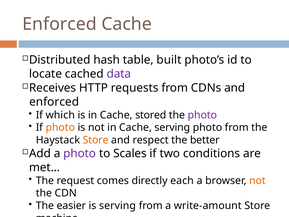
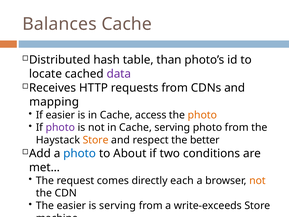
Enforced at (59, 24): Enforced -> Balances
built: built -> than
enforced at (54, 102): enforced -> mapping
If which: which -> easier
stored: stored -> access
photo at (202, 115) colour: purple -> orange
photo at (60, 127) colour: orange -> purple
photo at (80, 153) colour: purple -> blue
Scales: Scales -> About
write-amount: write-amount -> write-exceeds
